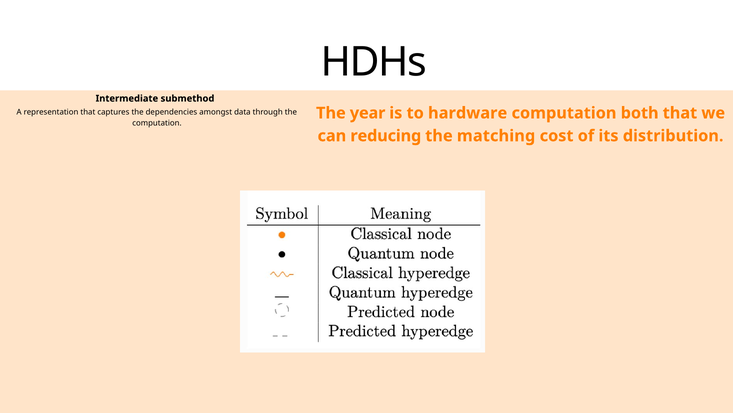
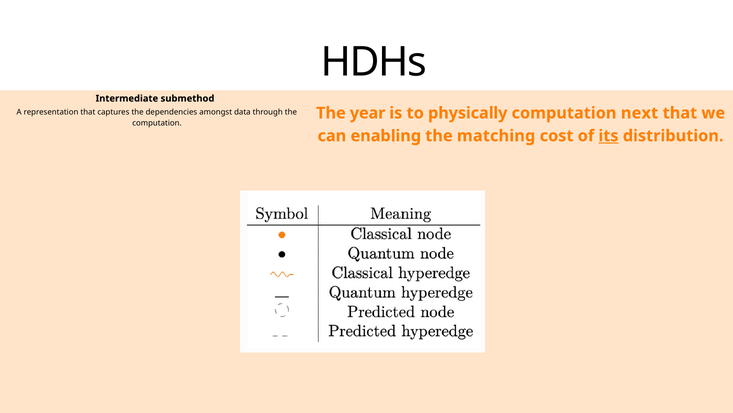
hardware: hardware -> physically
both: both -> next
reducing: reducing -> enabling
its underline: none -> present
